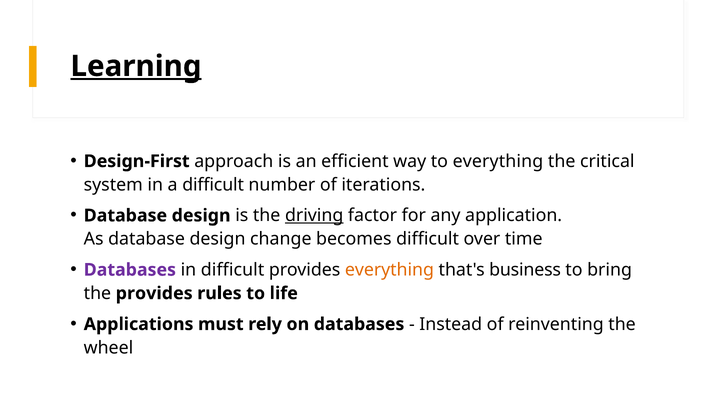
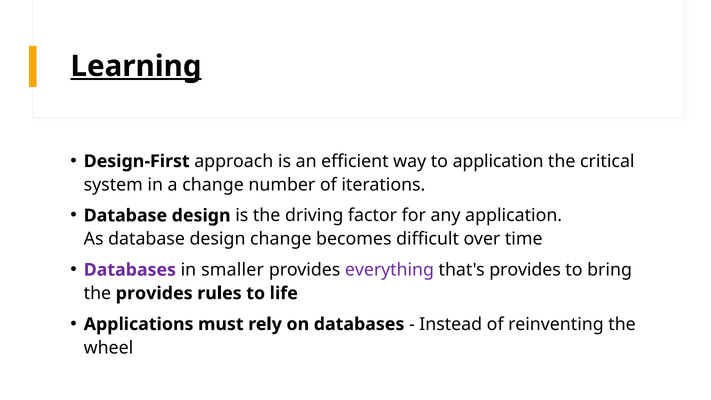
to everything: everything -> application
a difficult: difficult -> change
driving underline: present -> none
in difficult: difficult -> smaller
everything at (389, 270) colour: orange -> purple
that's business: business -> provides
